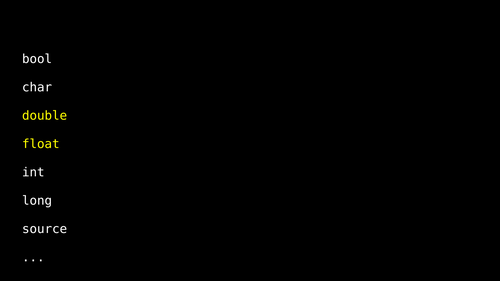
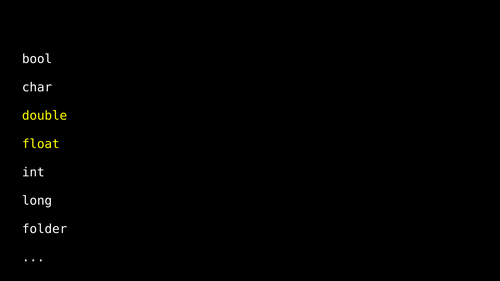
source: source -> folder
